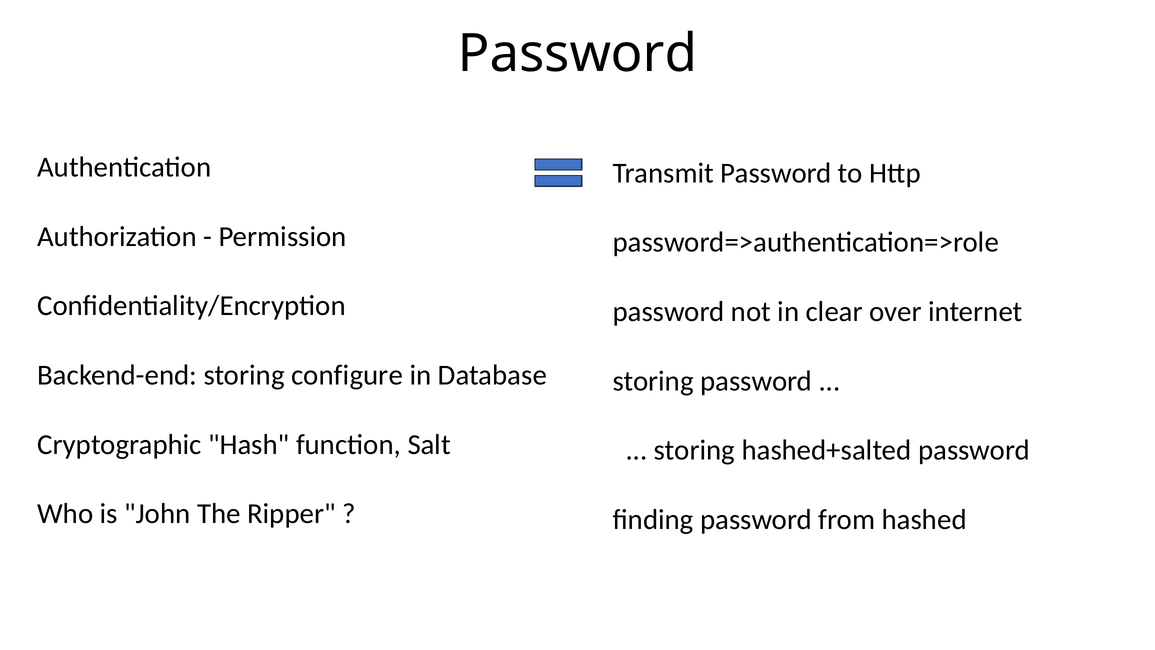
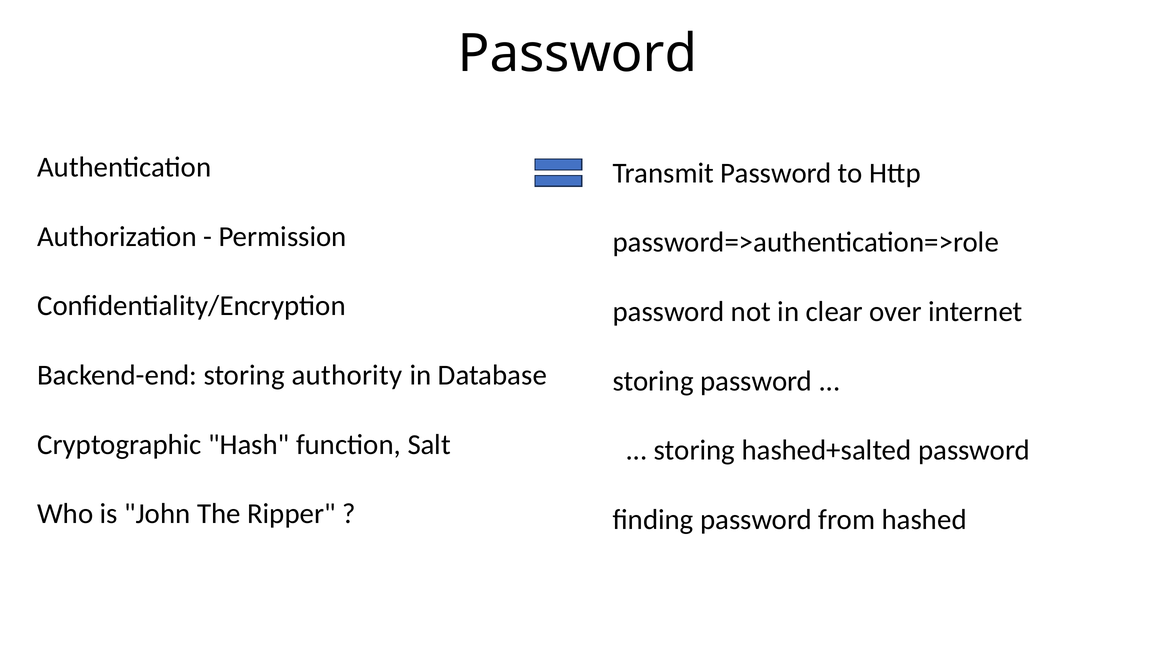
configure: configure -> authority
